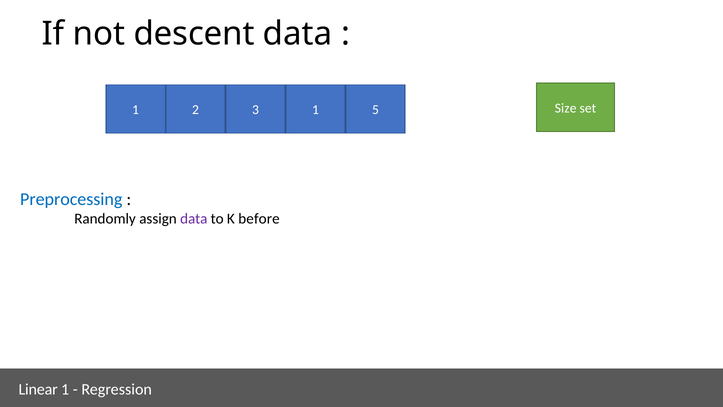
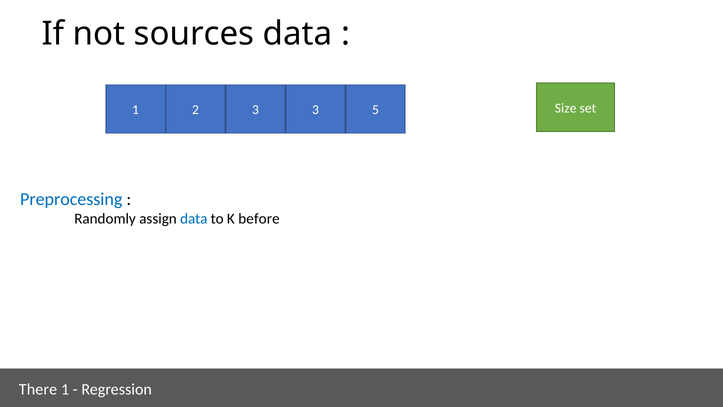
descent: descent -> sources
3 1: 1 -> 3
data at (194, 219) colour: purple -> blue
Linear: Linear -> There
